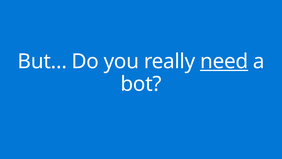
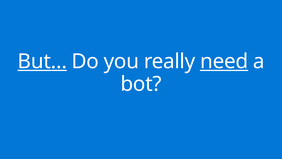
But underline: none -> present
